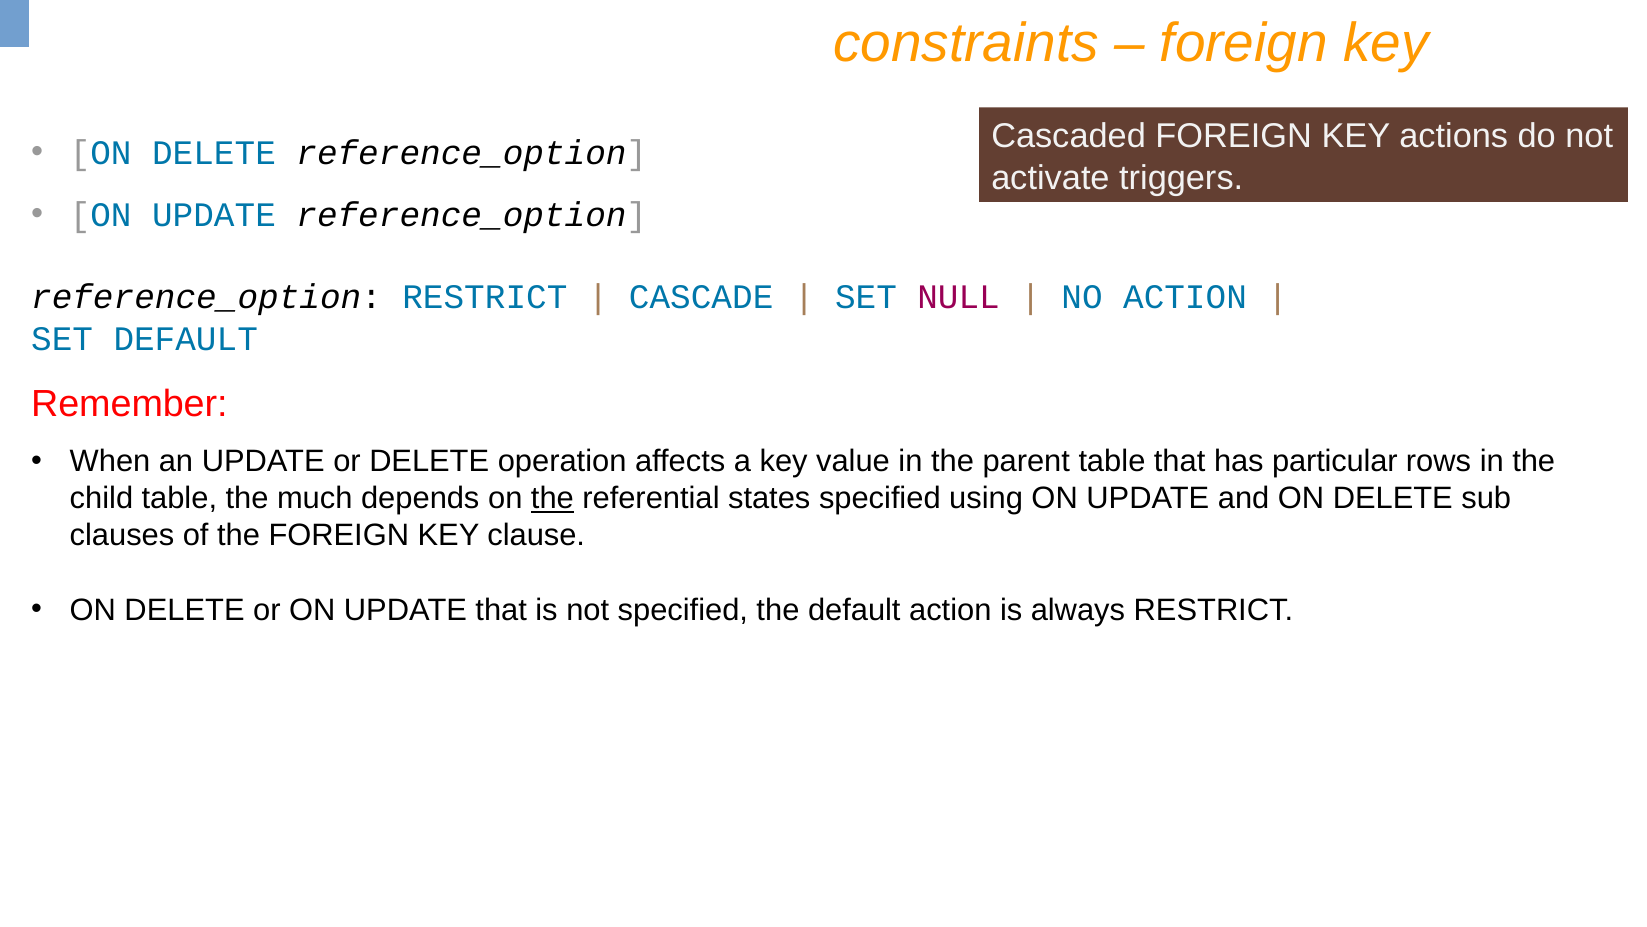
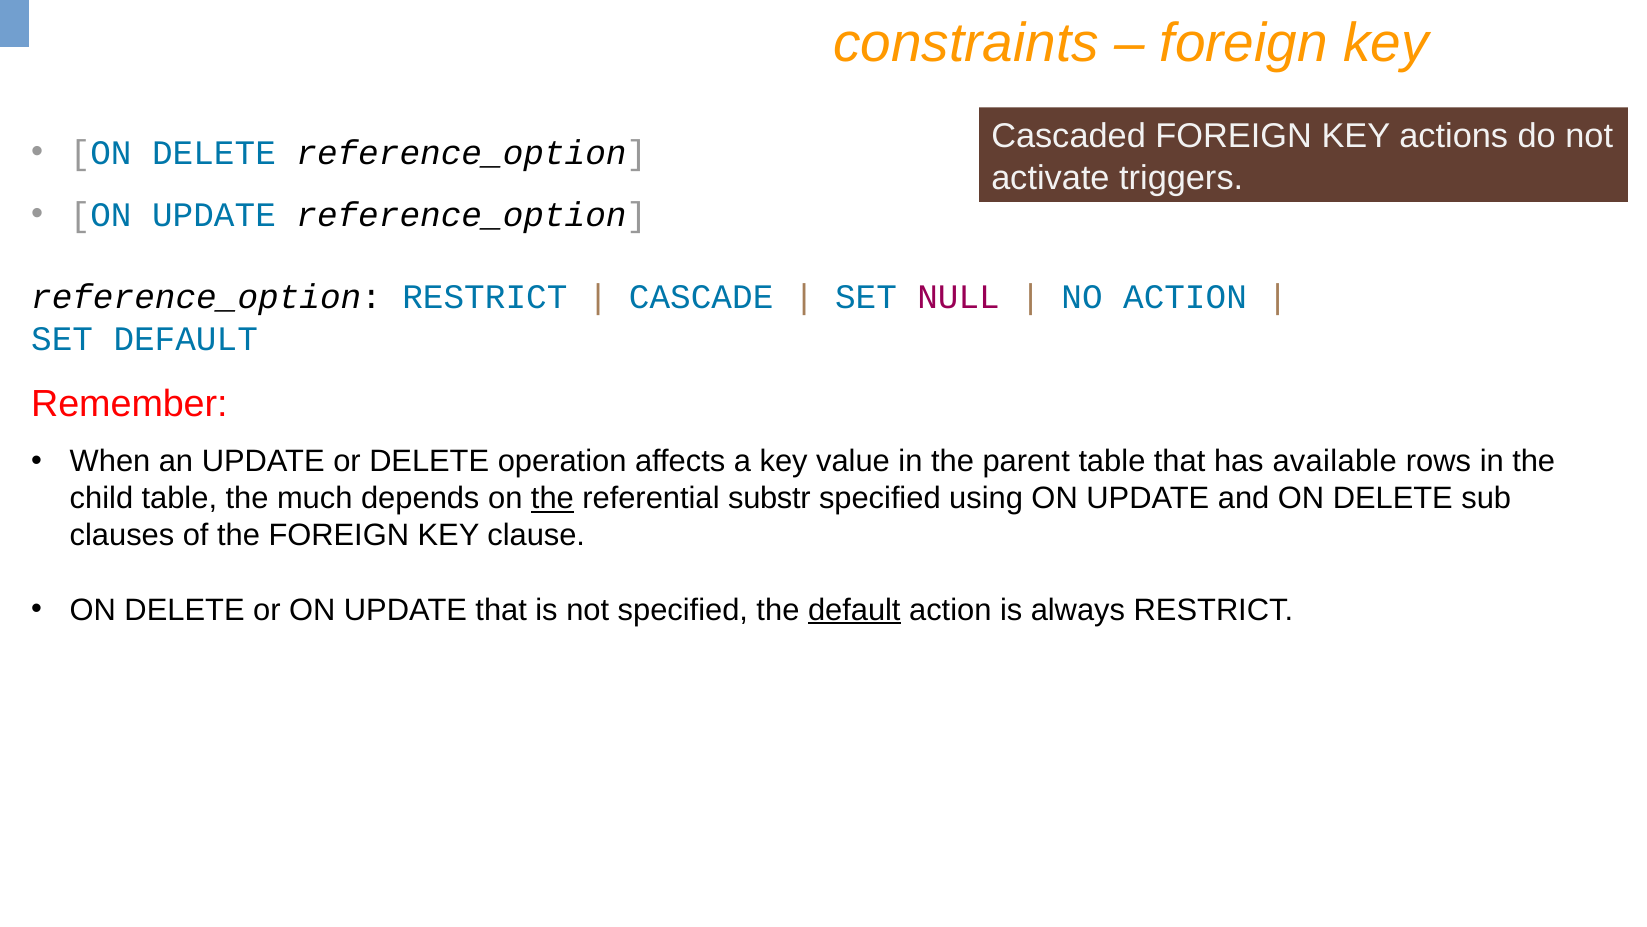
particular: particular -> available
states: states -> substr
default at (854, 610) underline: none -> present
